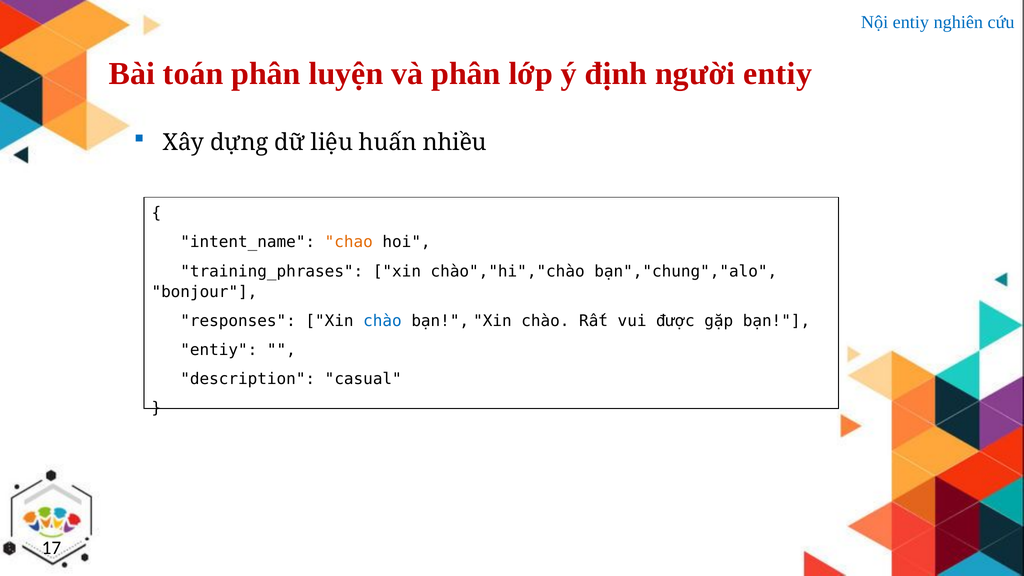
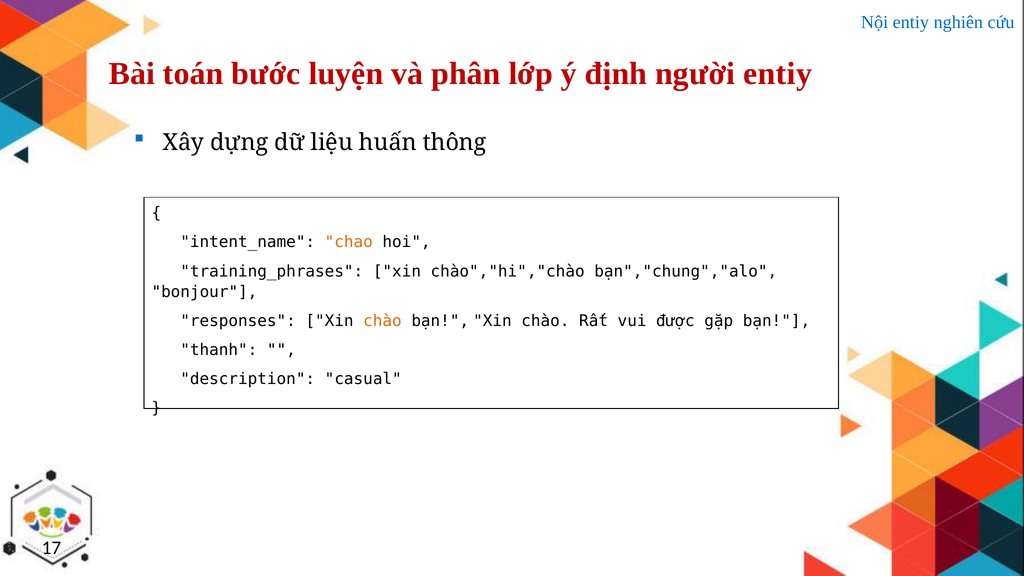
toán phân: phân -> bước
nhiều: nhiều -> thông
chào at (382, 321) colour: blue -> orange
entiy at (219, 350): entiy -> thanh
